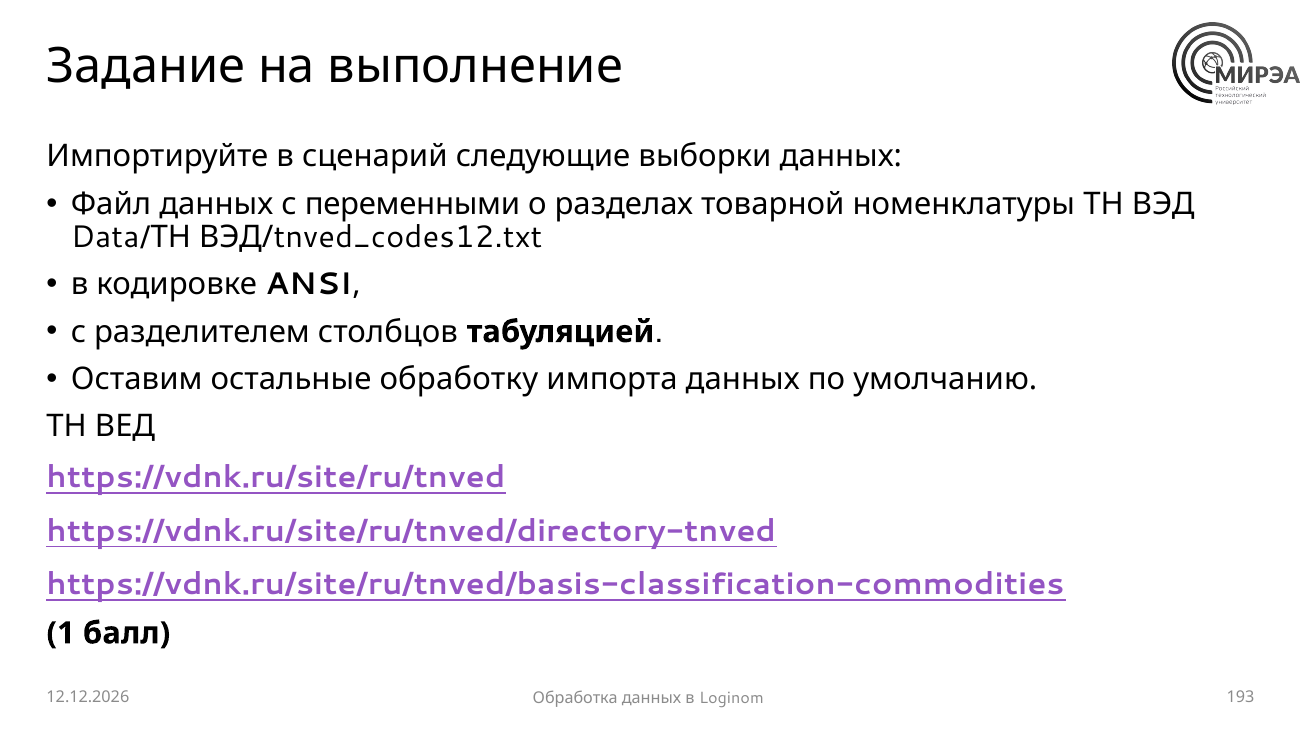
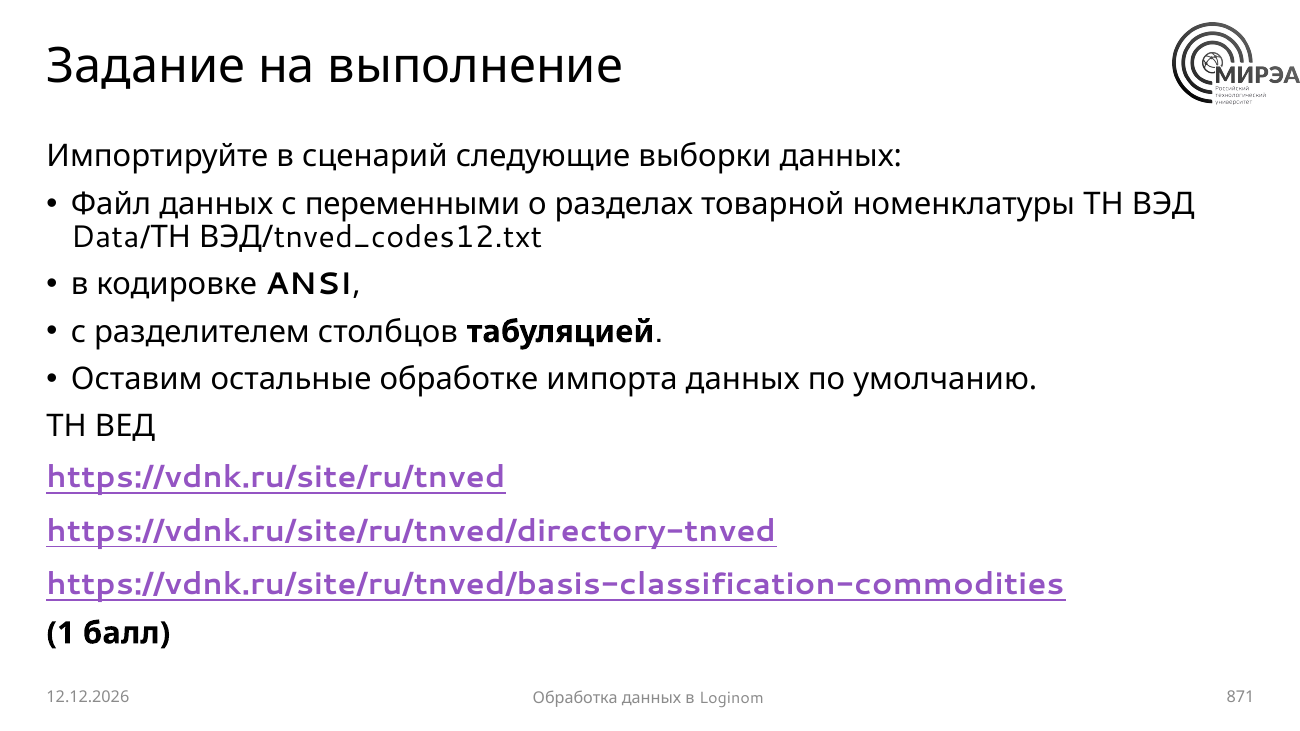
обработку: обработку -> обработке
193: 193 -> 871
